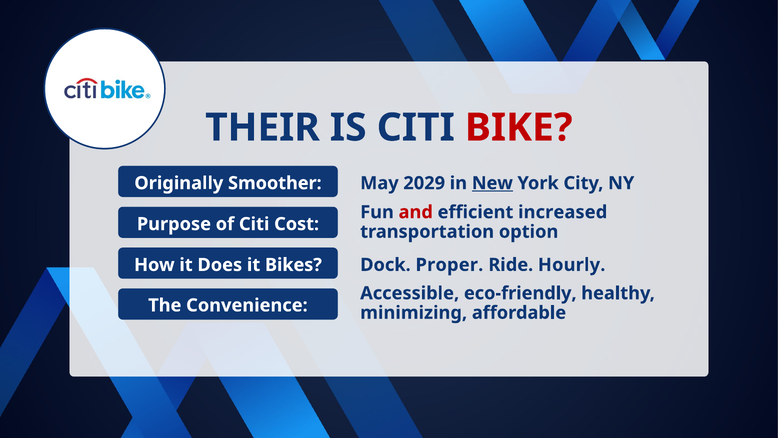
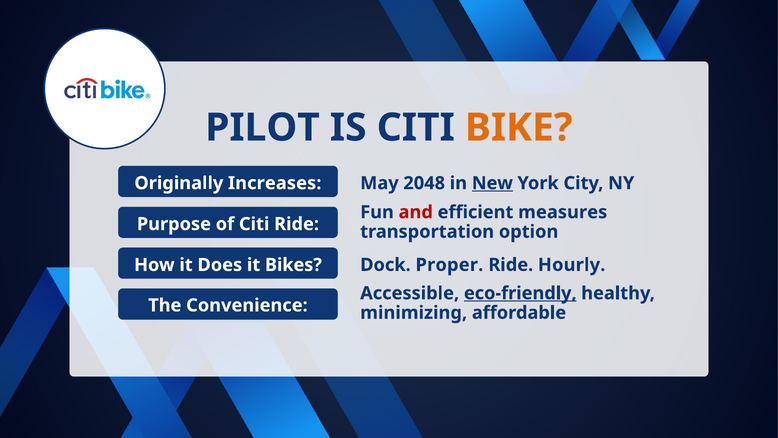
THEIR: THEIR -> PILOT
BIKE colour: red -> orange
Smoother: Smoother -> Increases
2029: 2029 -> 2048
increased: increased -> measures
Citi Cost: Cost -> Ride
eco-friendly underline: none -> present
